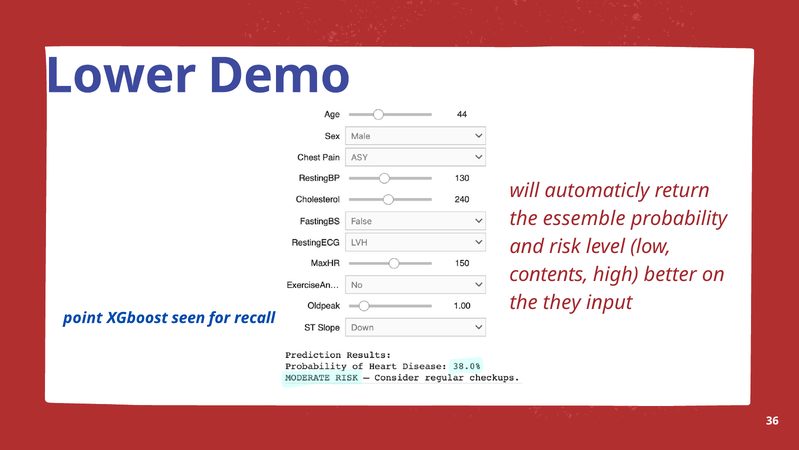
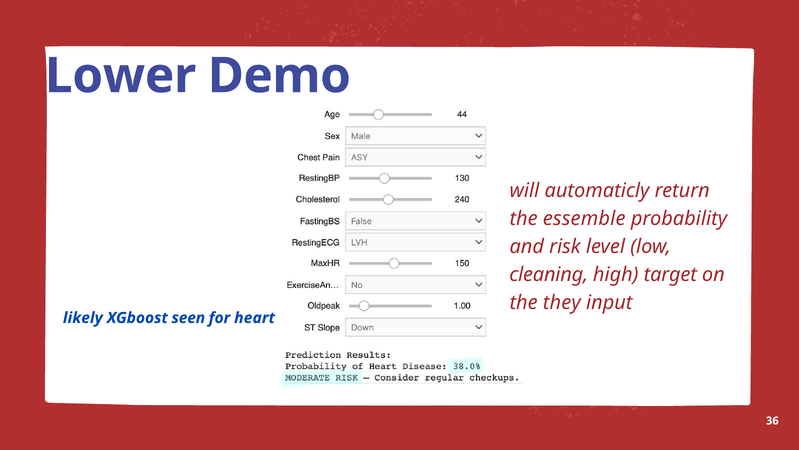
contents: contents -> cleaning
better: better -> target
point: point -> likely
recall: recall -> heart
